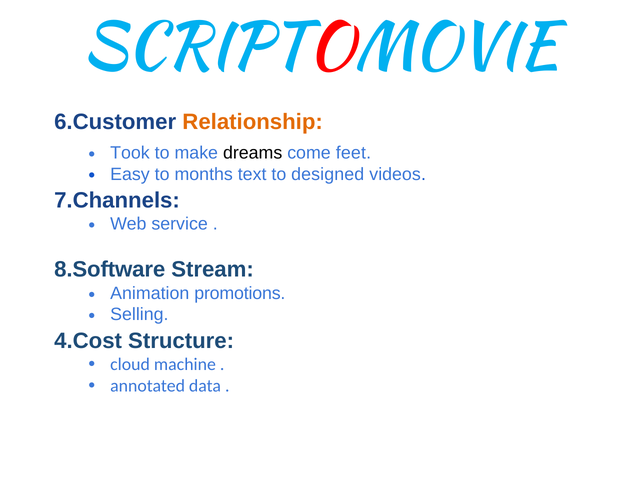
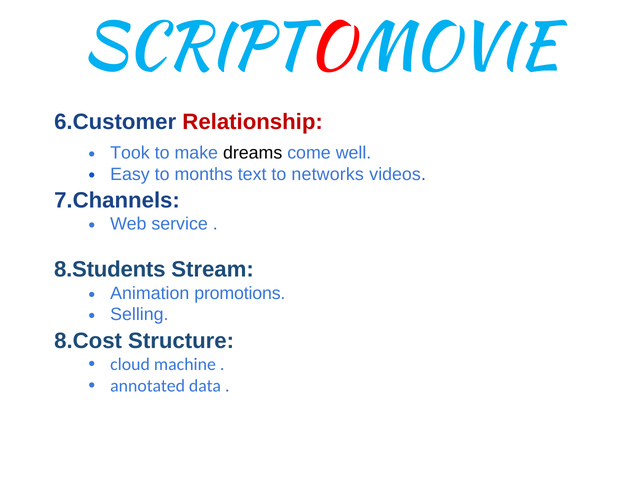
Relationship colour: orange -> red
feet: feet -> well
designed: designed -> networks
8.Software: 8.Software -> 8.Students
4.Cost: 4.Cost -> 8.Cost
